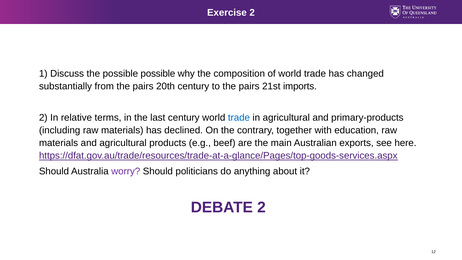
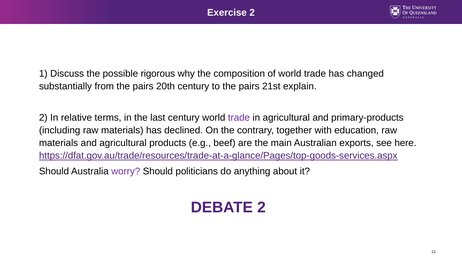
possible possible: possible -> rigorous
imports: imports -> explain
trade at (239, 118) colour: blue -> purple
